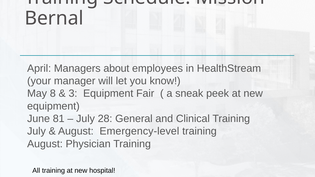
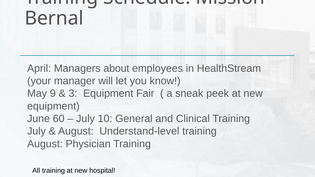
8: 8 -> 9
81: 81 -> 60
28: 28 -> 10
Emergency-level: Emergency-level -> Understand-level
